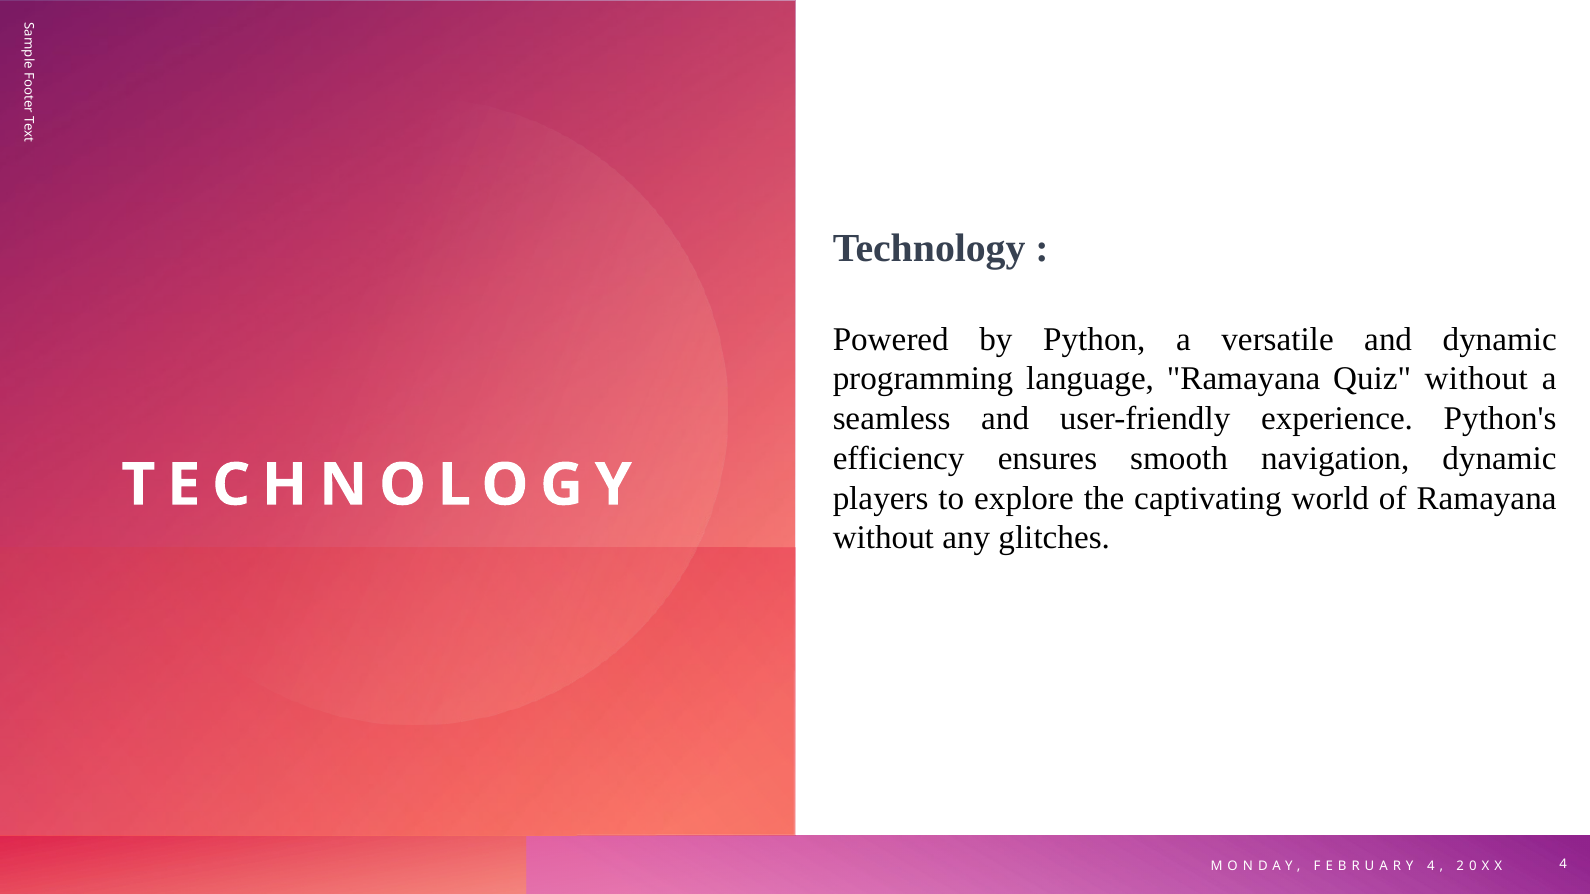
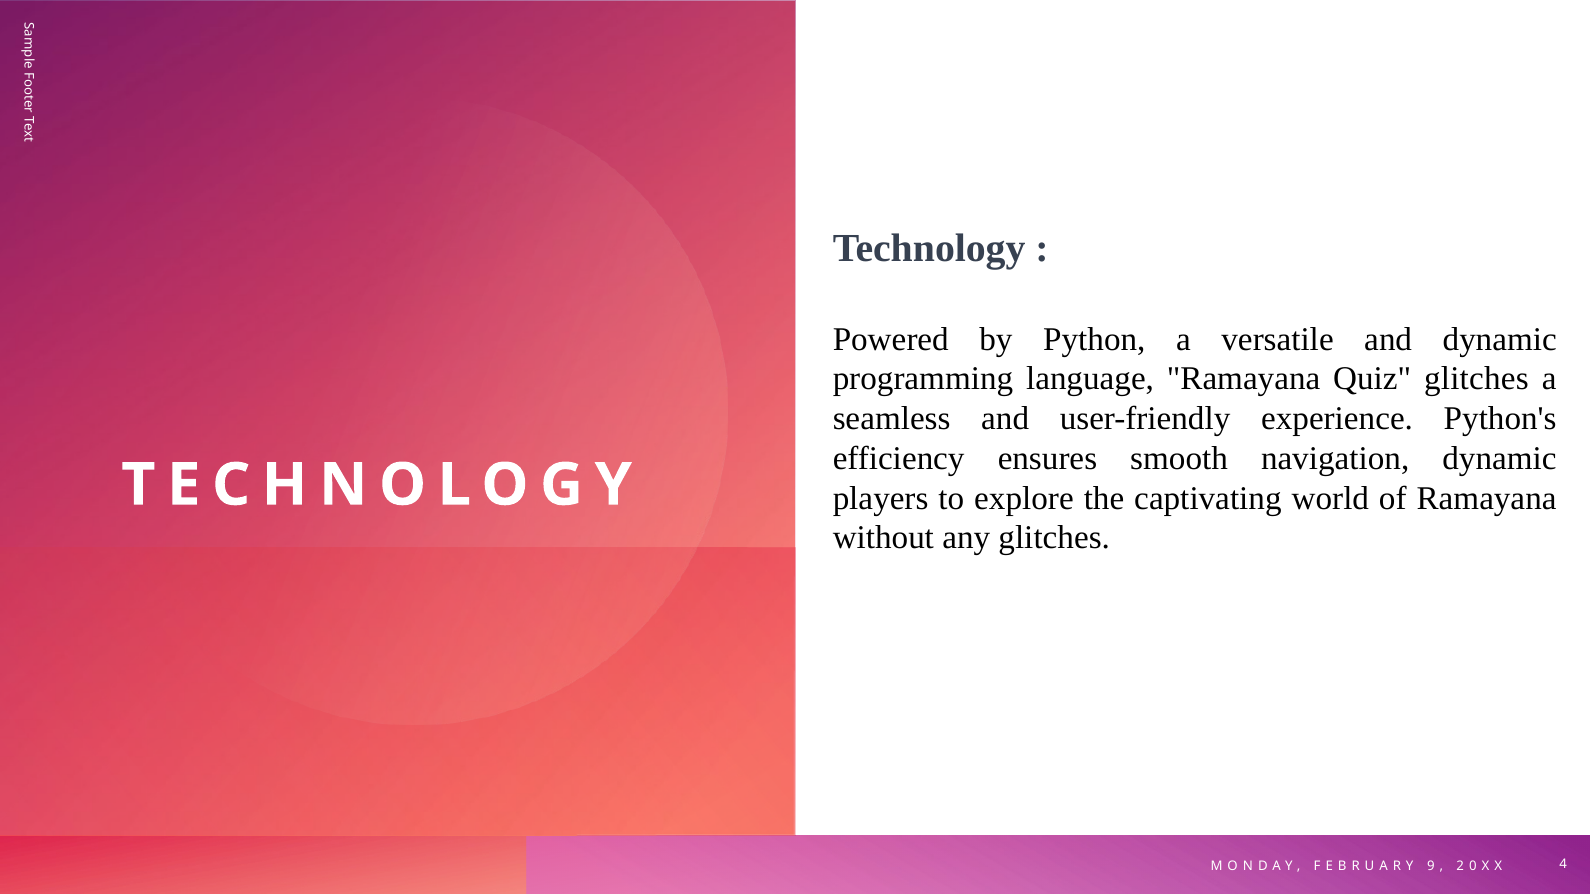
Quiz without: without -> glitches
4 at (1431, 866): 4 -> 9
